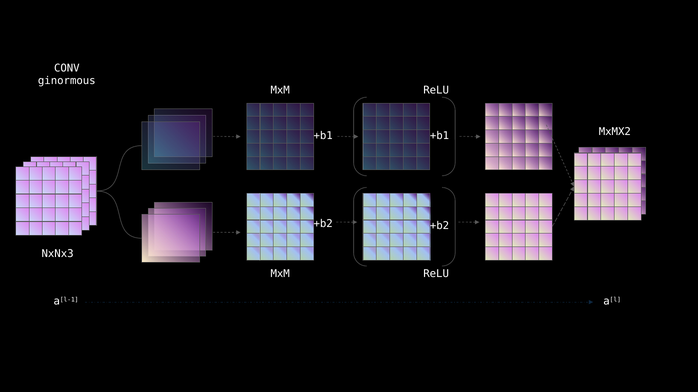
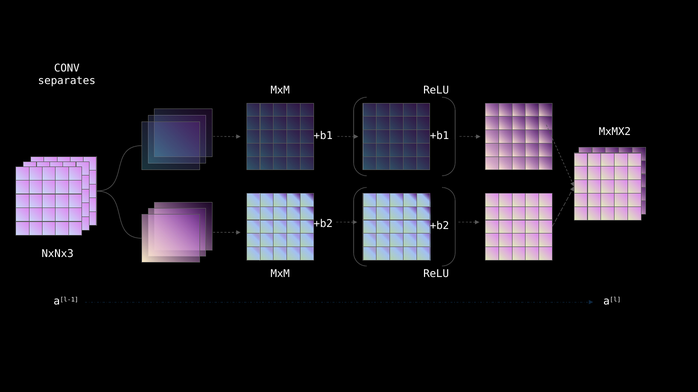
ginormous: ginormous -> separates
